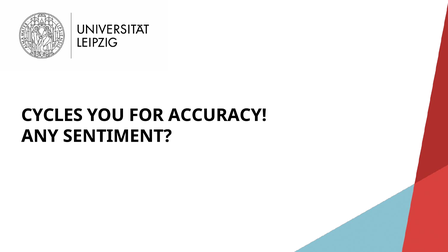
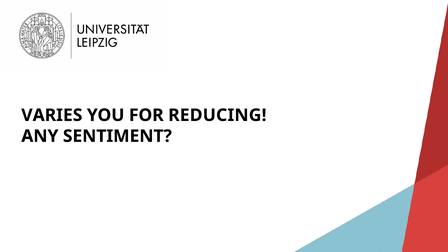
CYCLES: CYCLES -> VARIES
ACCURACY: ACCURACY -> REDUCING
